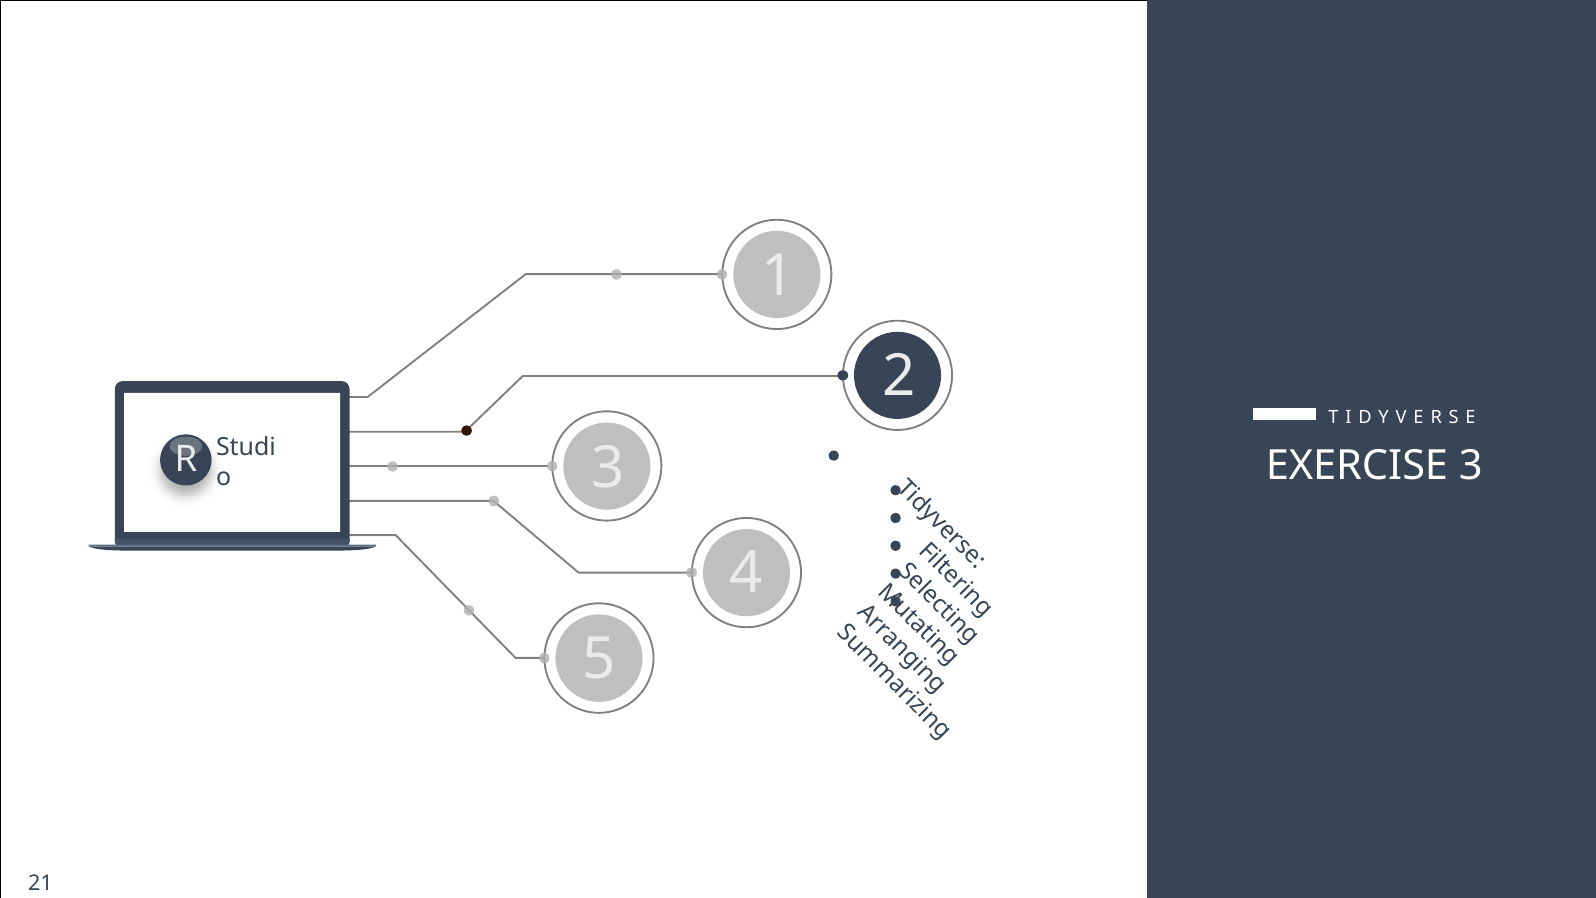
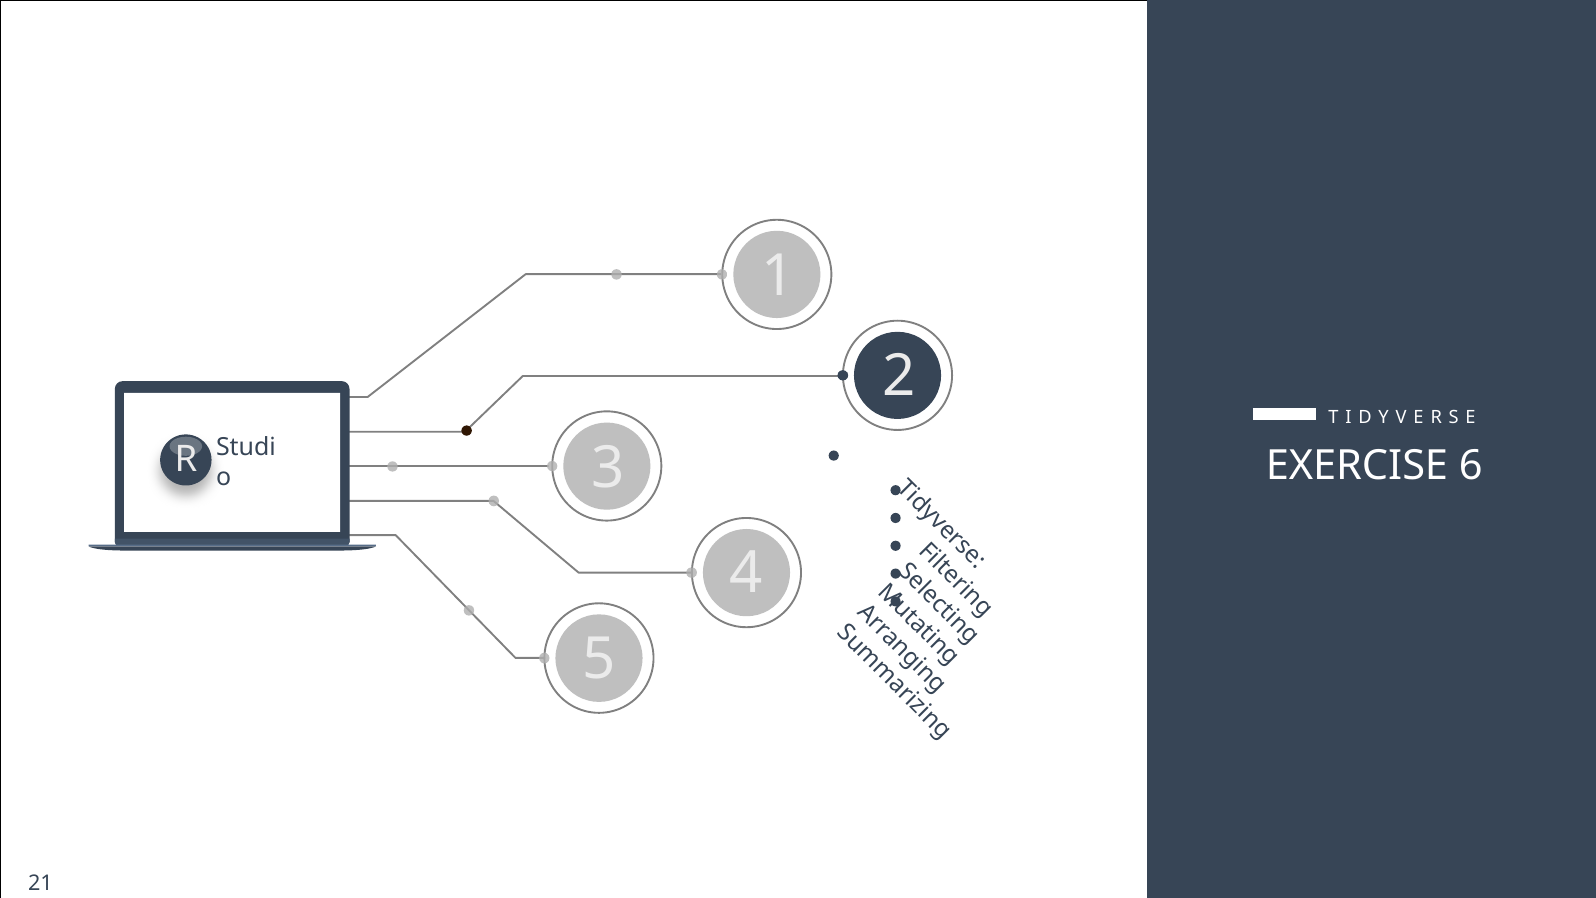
EXERCISE 3: 3 -> 6
